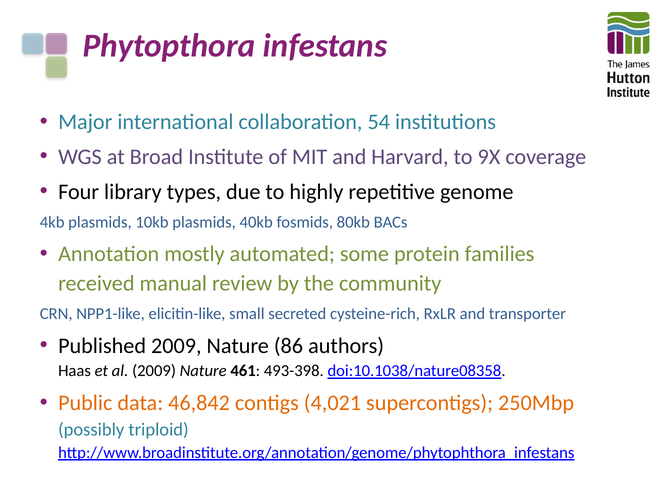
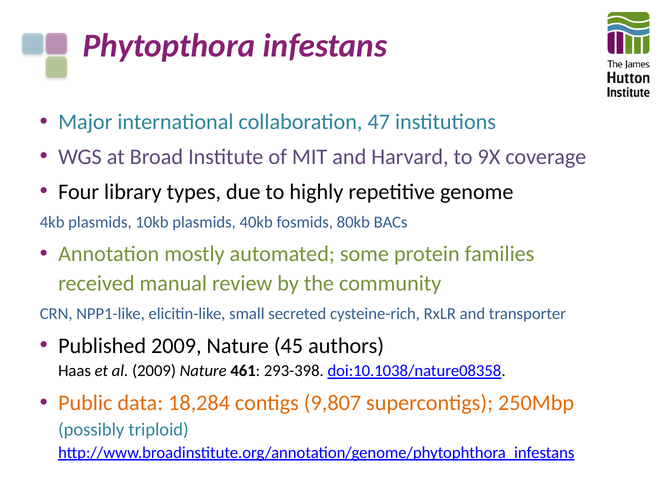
54: 54 -> 47
86: 86 -> 45
493-398: 493-398 -> 293-398
46,842: 46,842 -> 18,284
4,021: 4,021 -> 9,807
